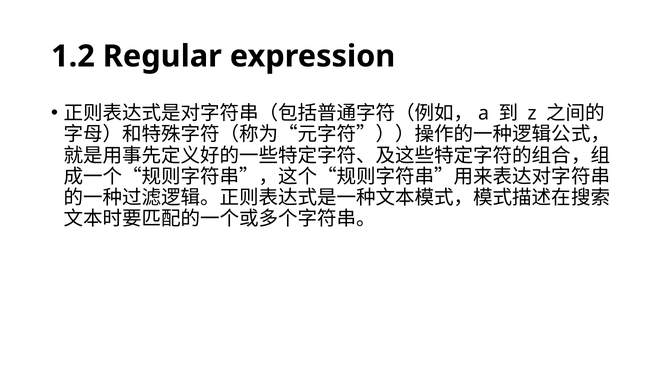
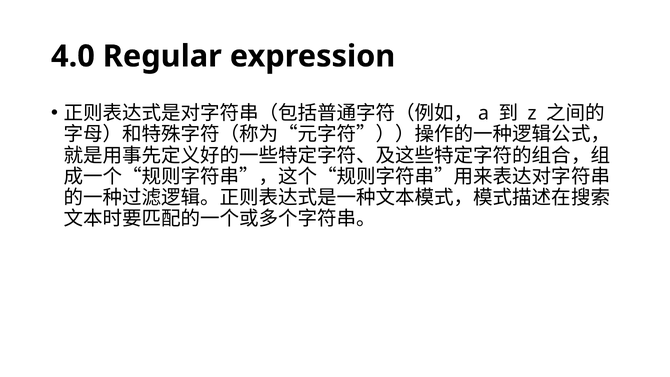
1.2: 1.2 -> 4.0
